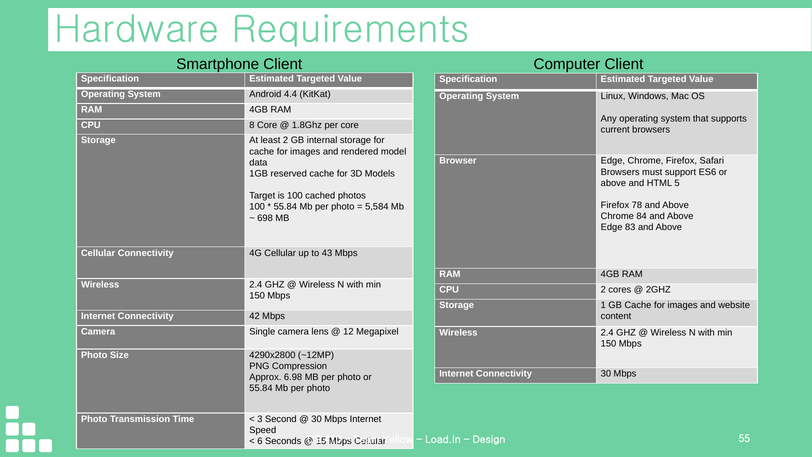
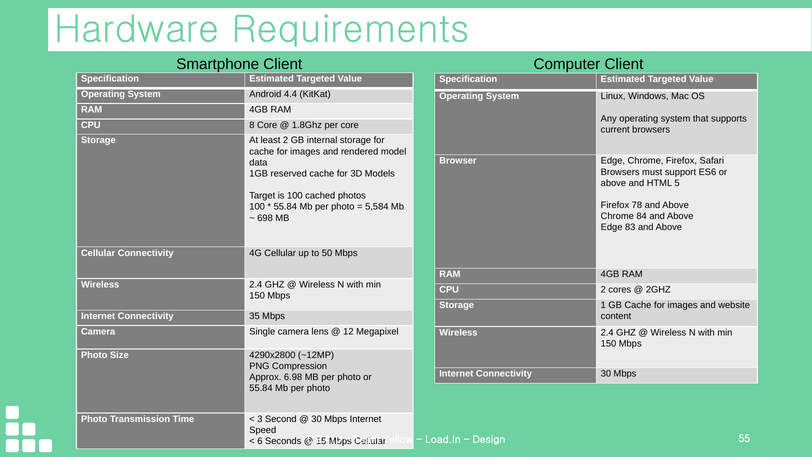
43: 43 -> 50
42: 42 -> 35
